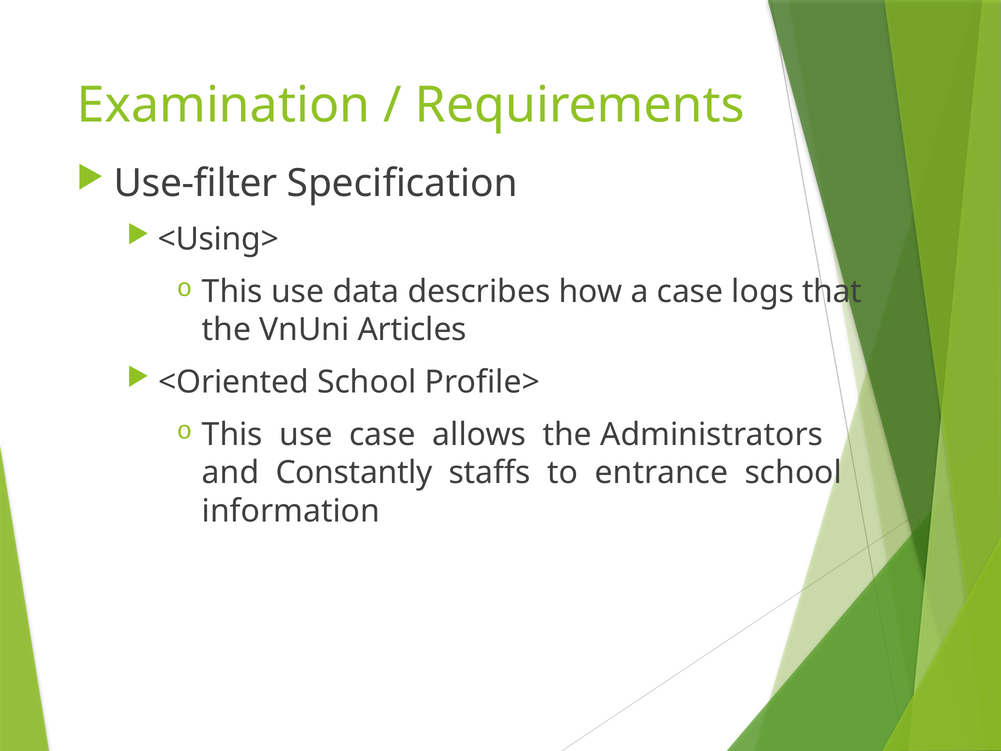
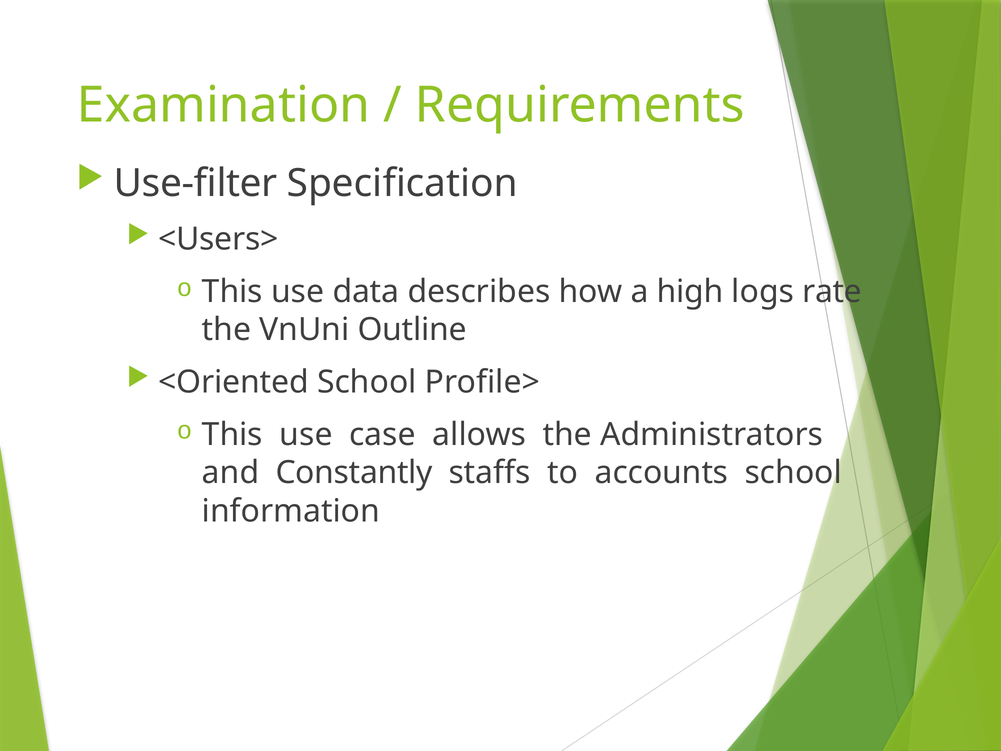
<Using>: <Using> -> <Users>
a case: case -> high
that: that -> rate
Articles: Articles -> Outline
entrance: entrance -> accounts
